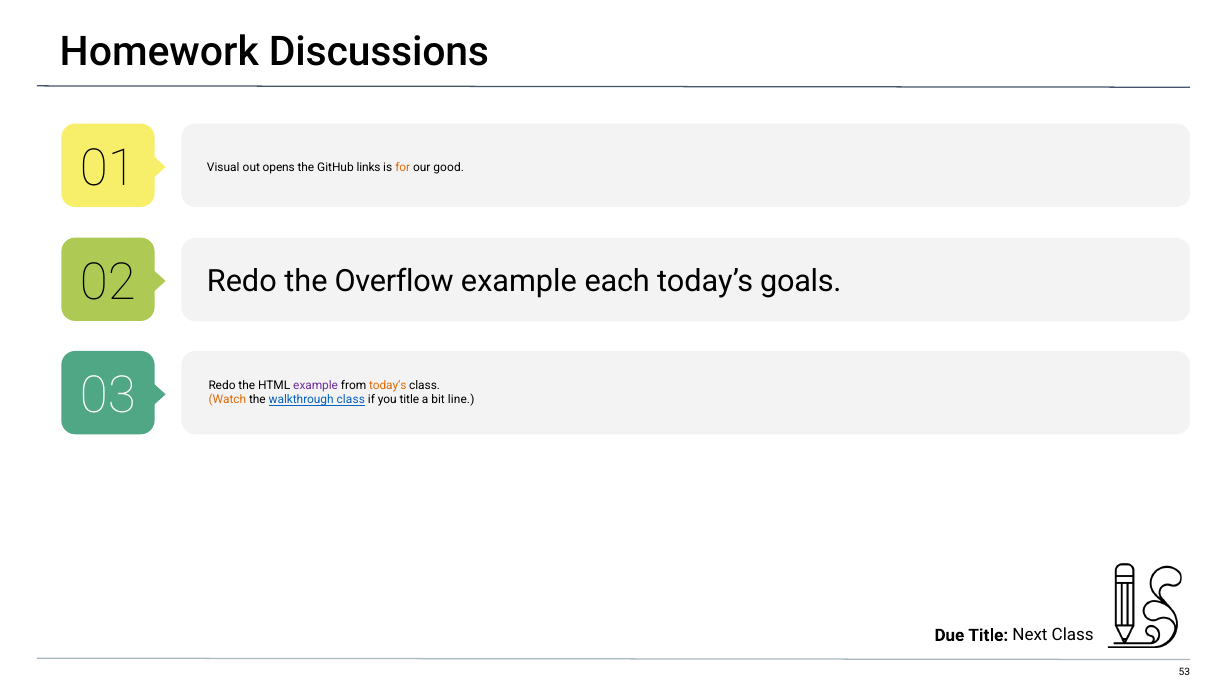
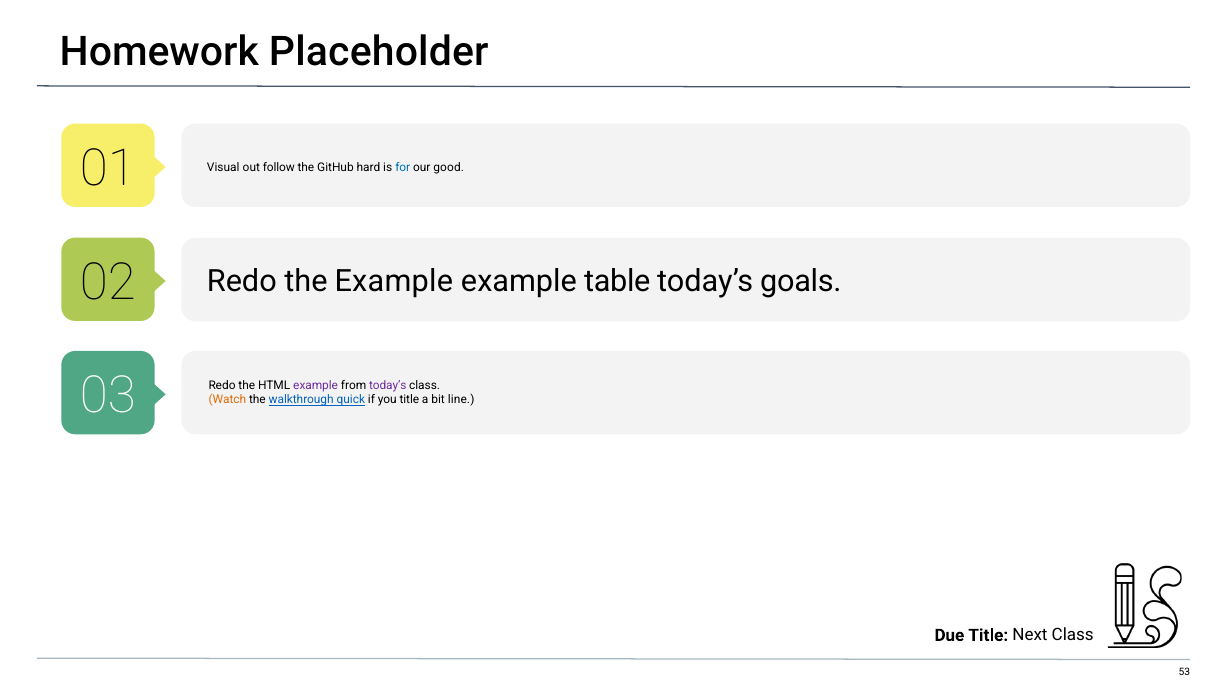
Discussions: Discussions -> Placeholder
opens: opens -> follow
links: links -> hard
for colour: orange -> blue
the Overflow: Overflow -> Example
each: each -> table
today’s at (388, 386) colour: orange -> purple
walkthrough class: class -> quick
